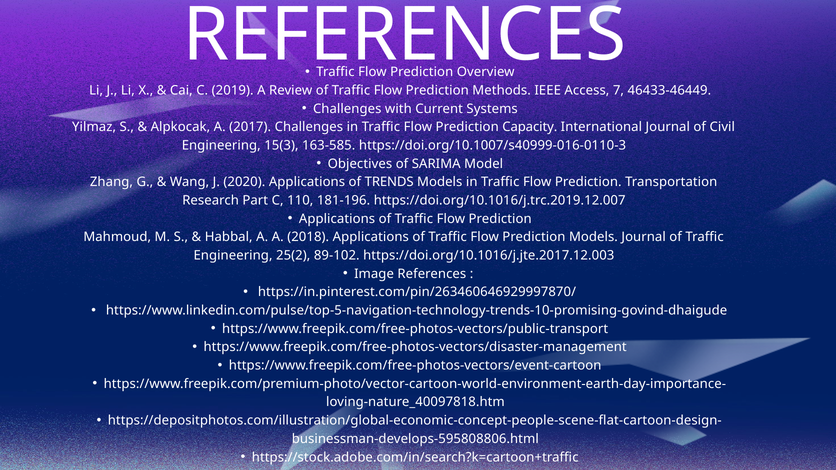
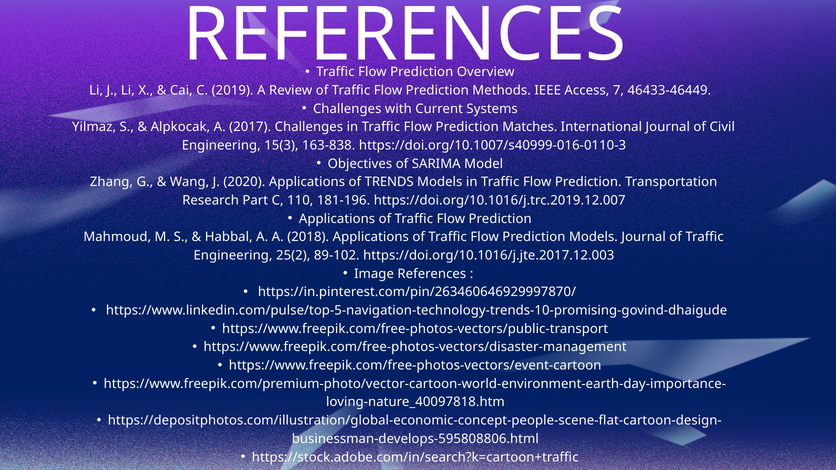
Capacity: Capacity -> Matches
163-585: 163-585 -> 163-838
